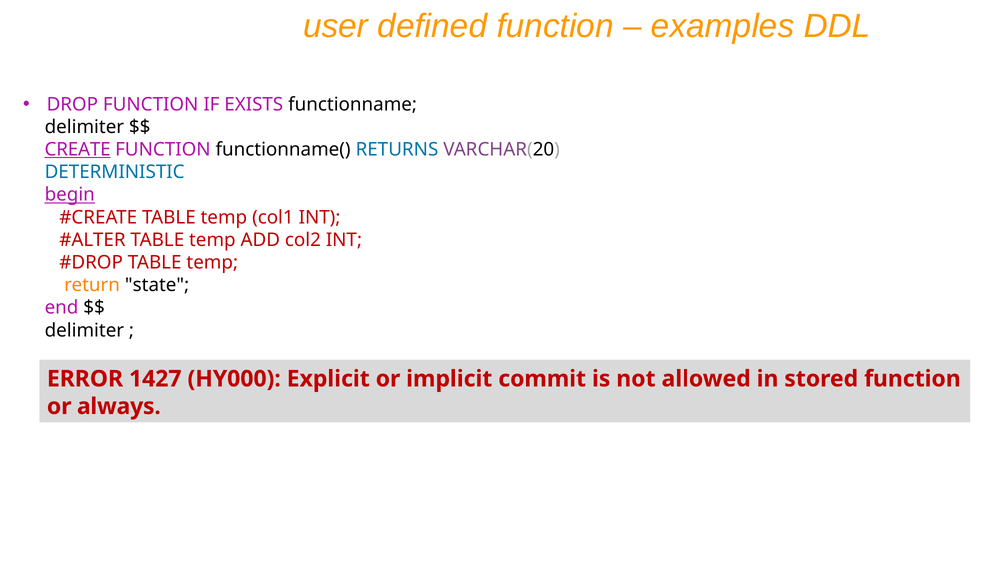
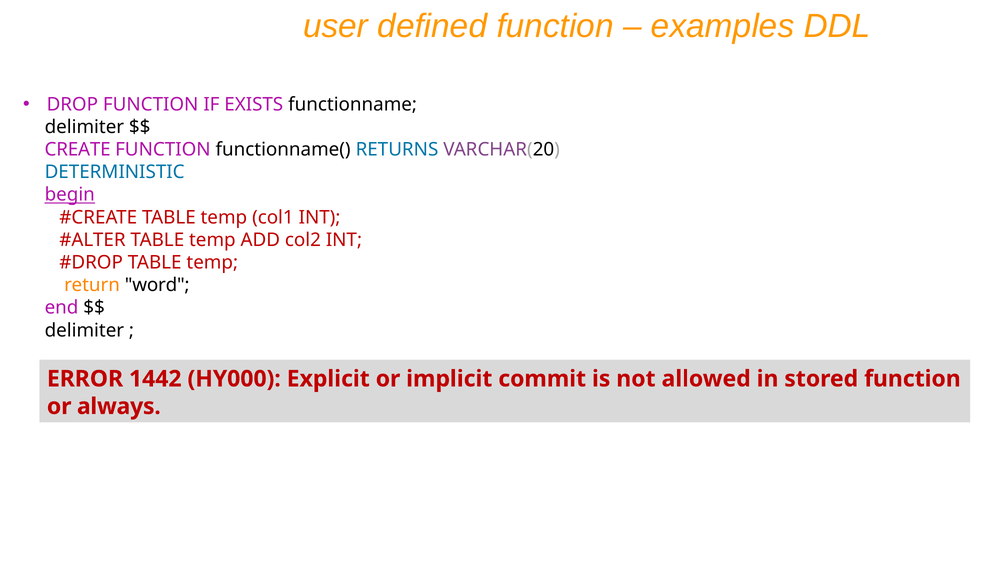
CREATE underline: present -> none
state: state -> word
1427: 1427 -> 1442
